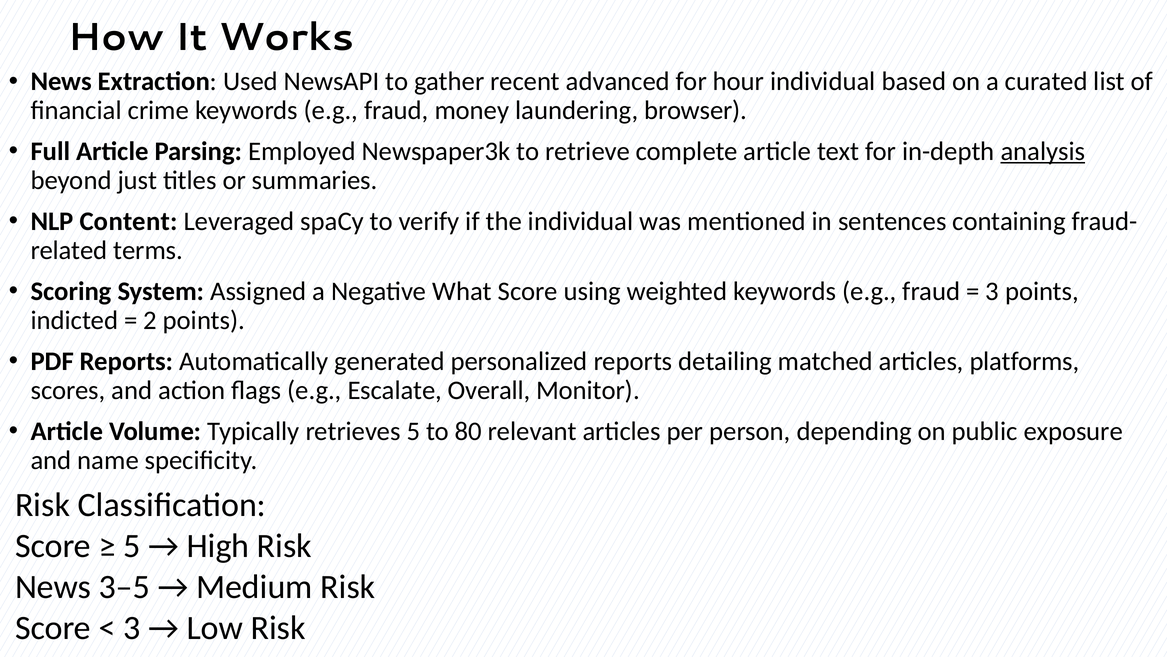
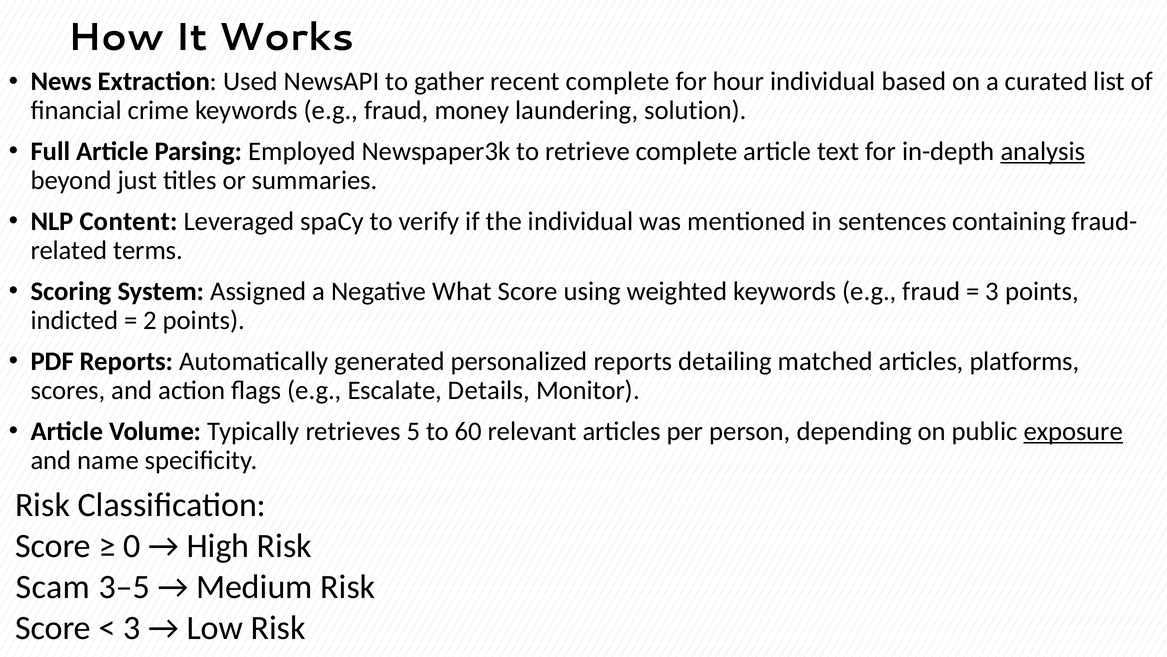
recent advanced: advanced -> complete
browser: browser -> solution
Overall: Overall -> Details
80: 80 -> 60
exposure underline: none -> present
5 at (132, 546): 5 -> 0
News at (53, 586): News -> Scam
